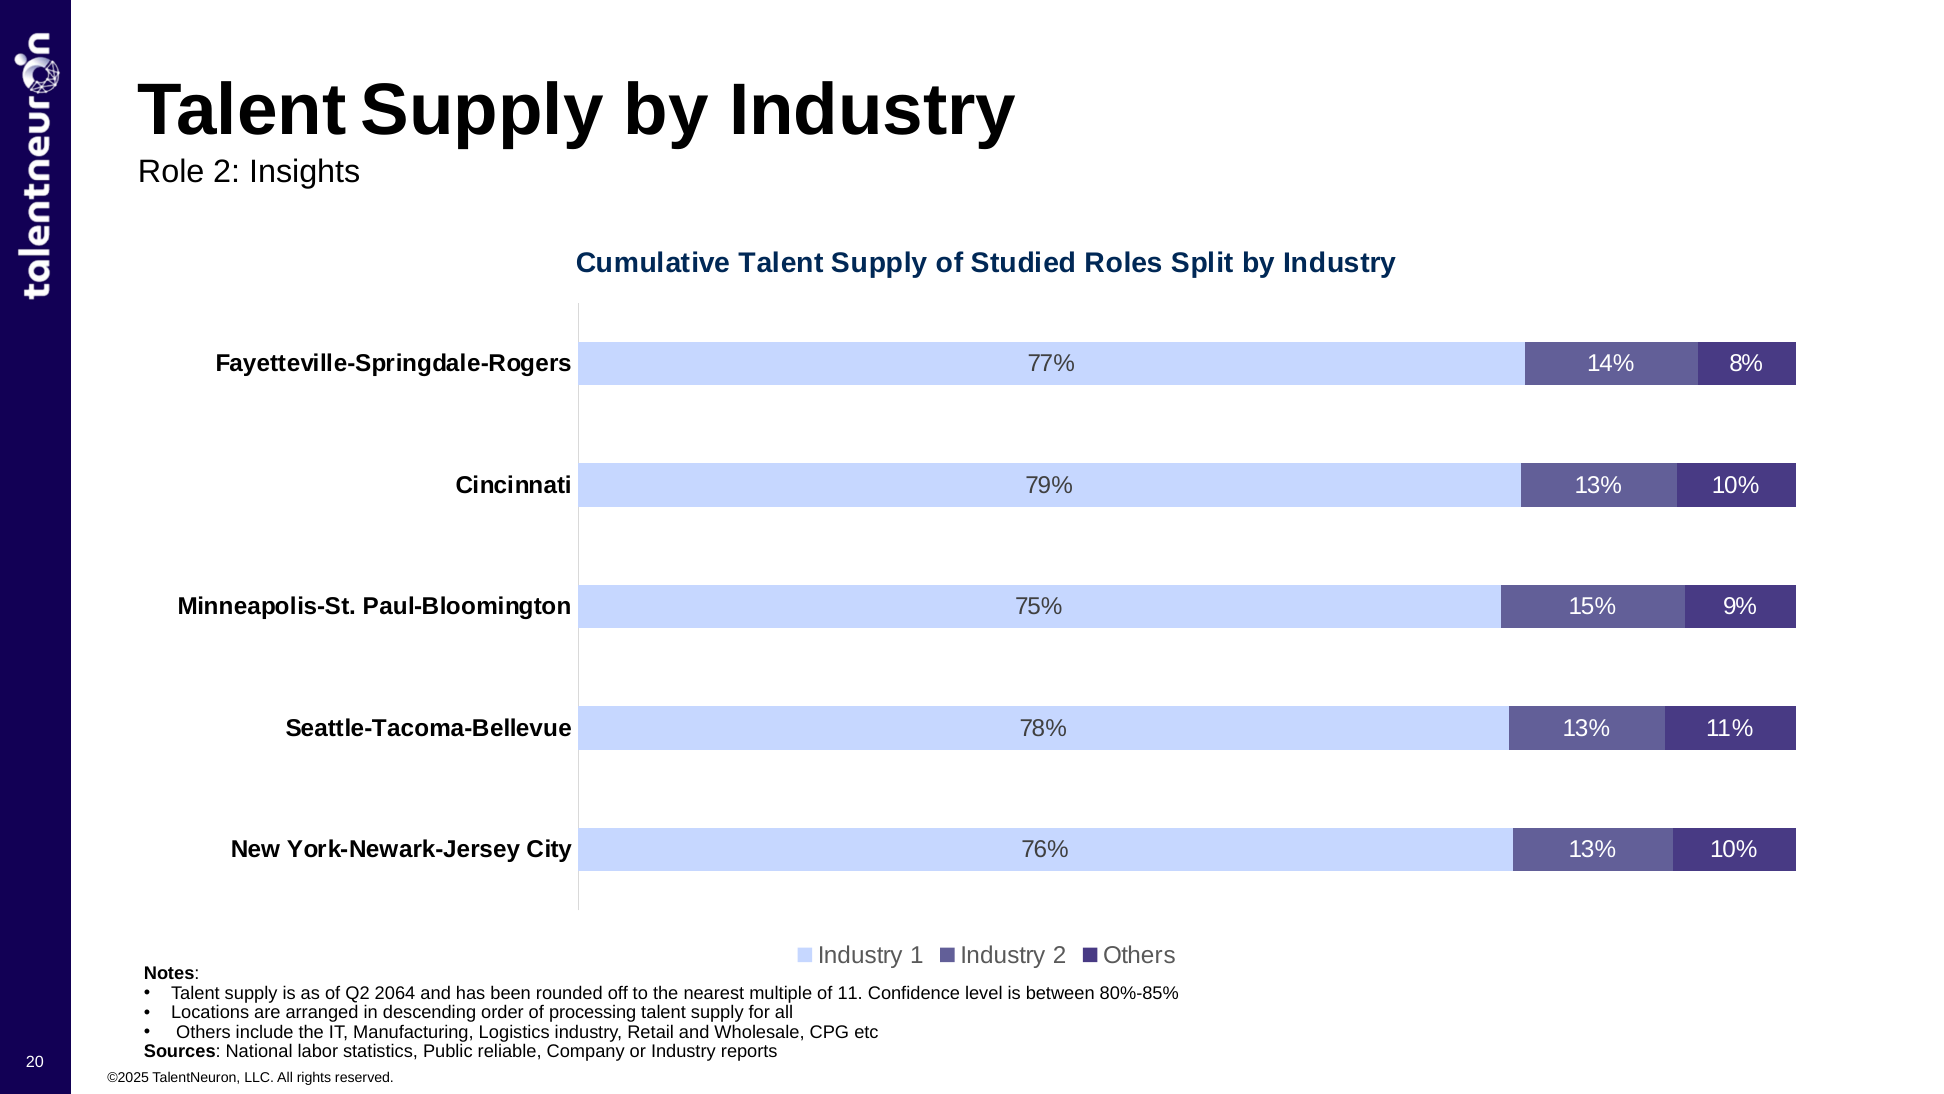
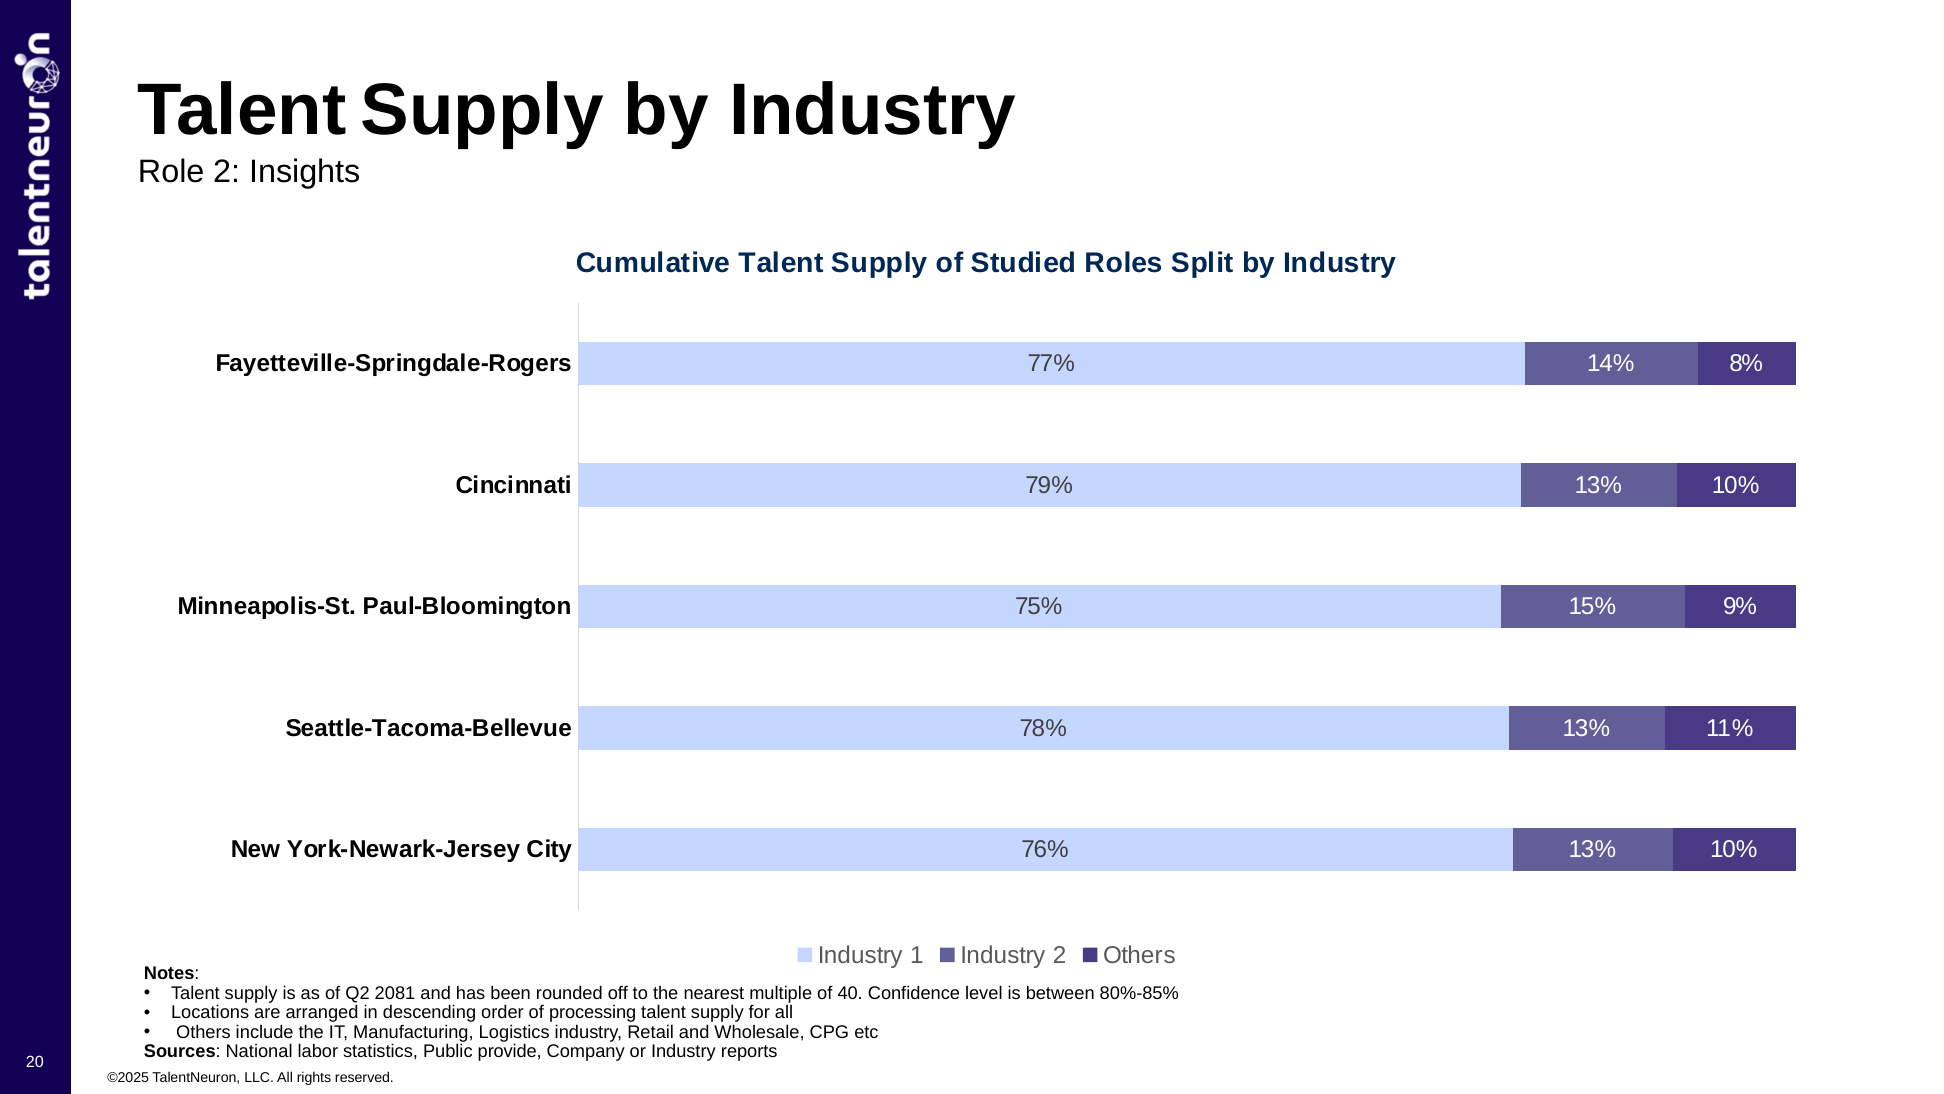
2064: 2064 -> 2081
11: 11 -> 40
reliable: reliable -> provide
